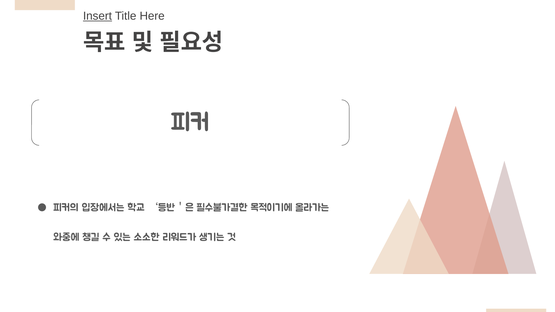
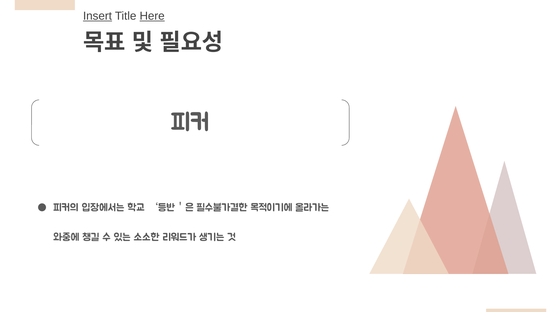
Here underline: none -> present
